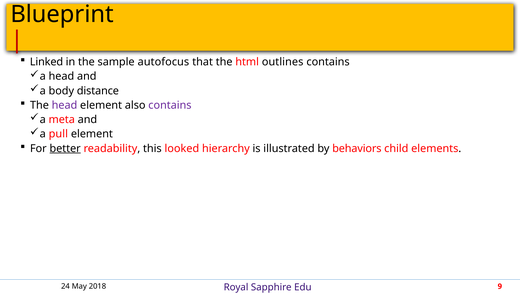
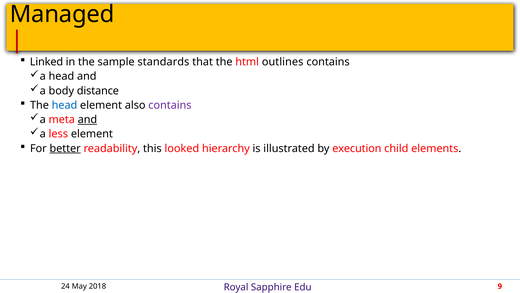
Blueprint: Blueprint -> Managed
autofocus: autofocus -> standards
head at (64, 105) colour: purple -> blue
and at (87, 119) underline: none -> present
pull: pull -> less
behaviors: behaviors -> execution
